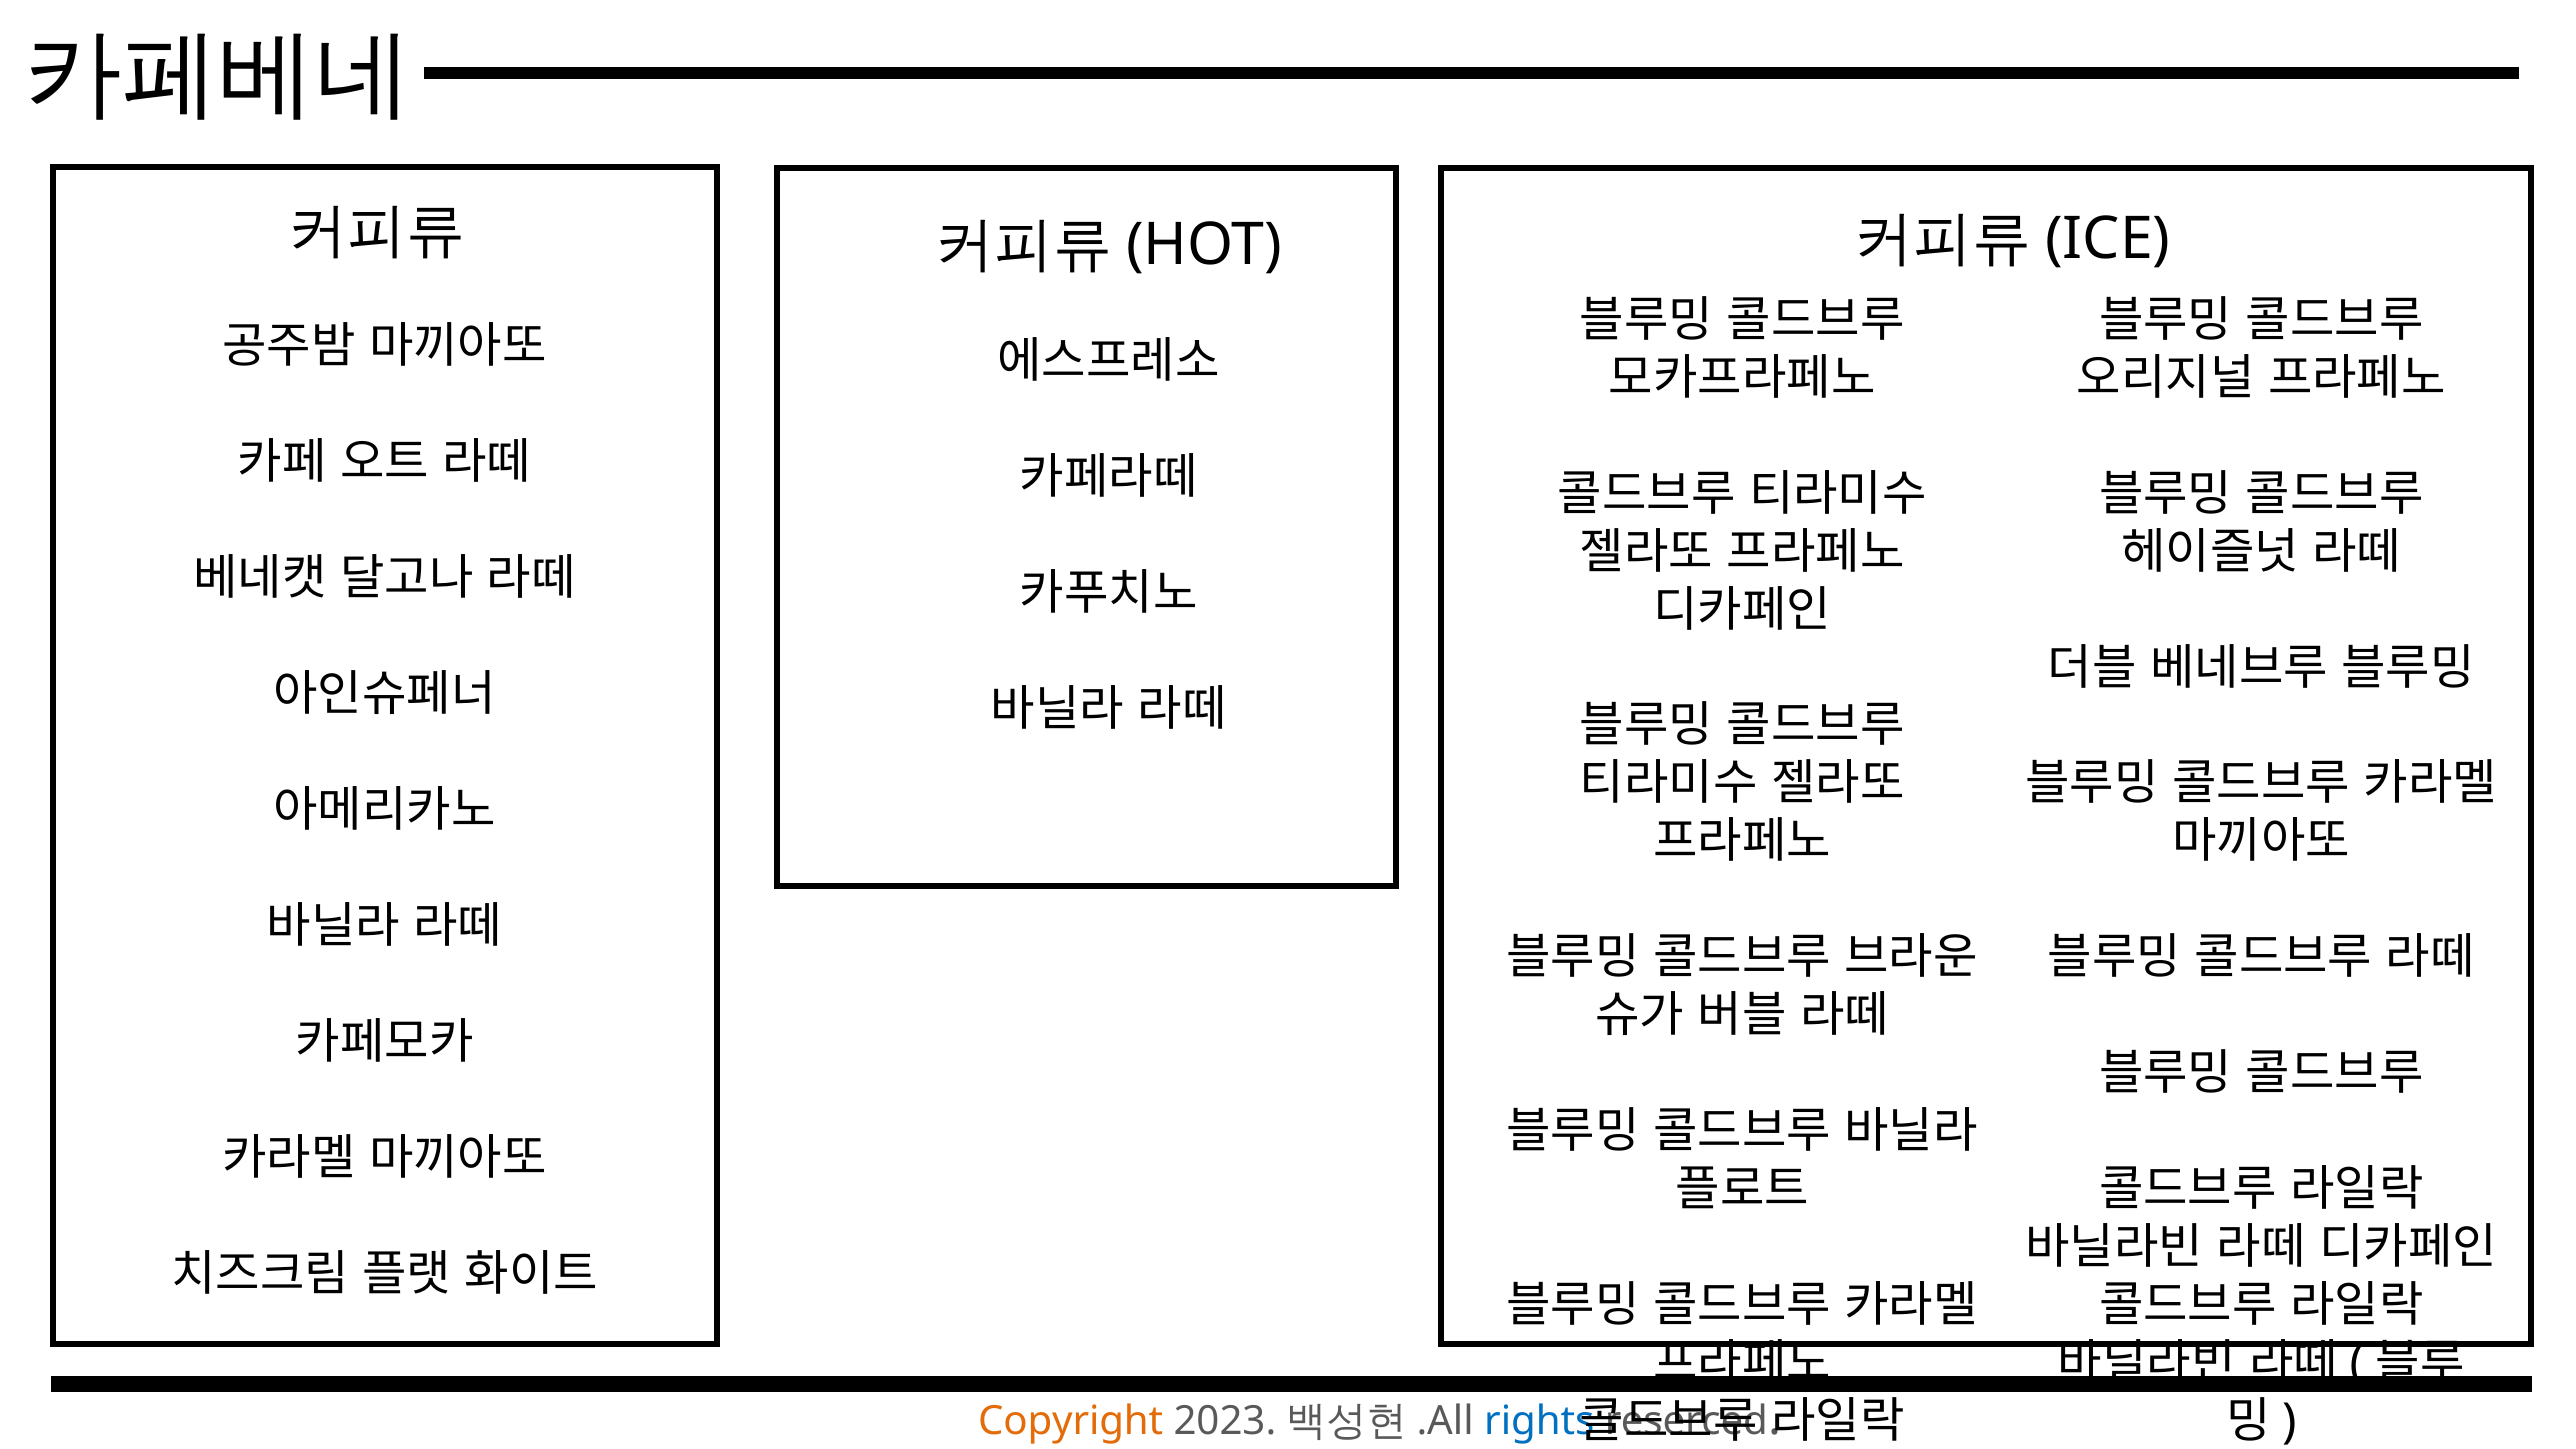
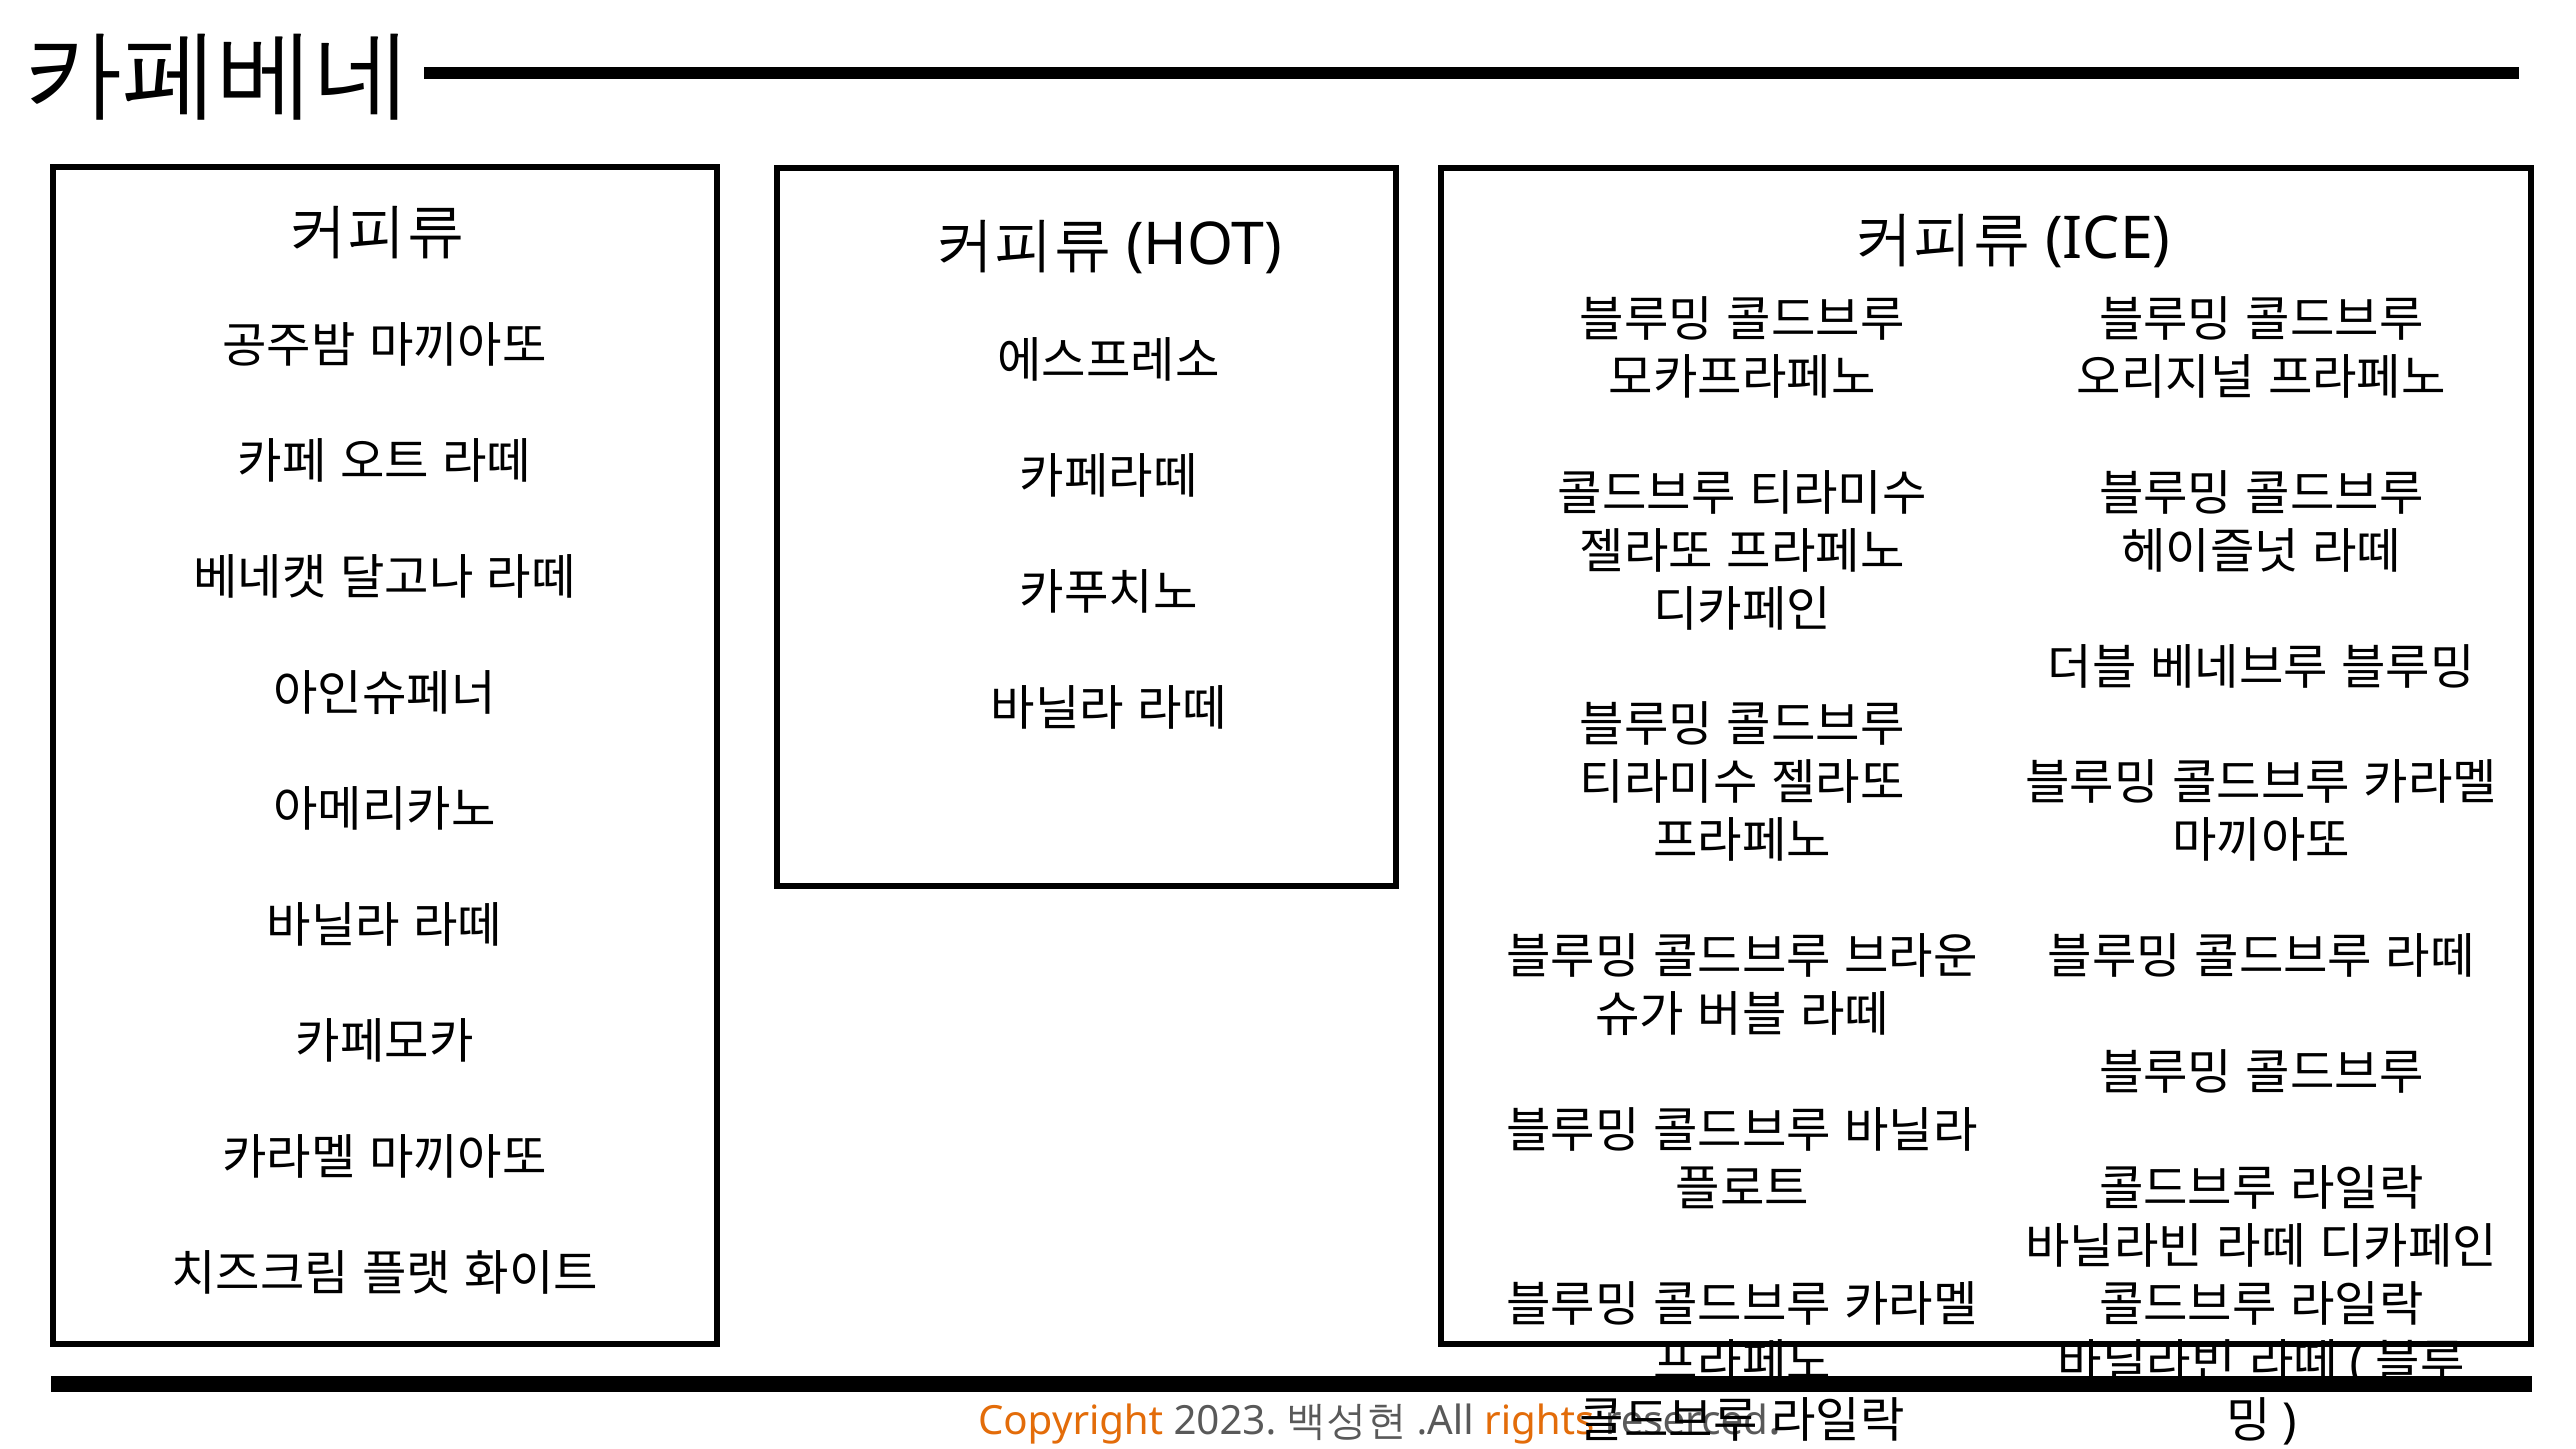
rights colour: blue -> orange
